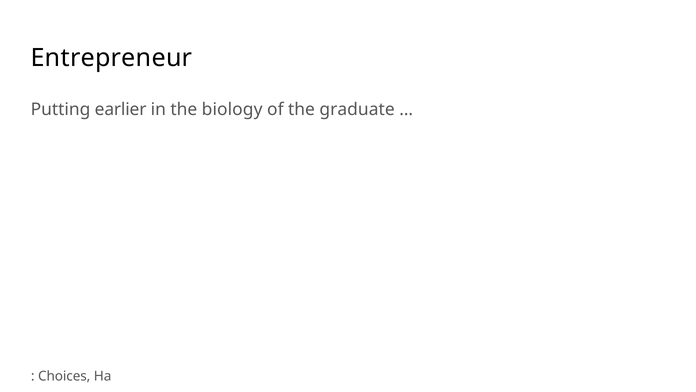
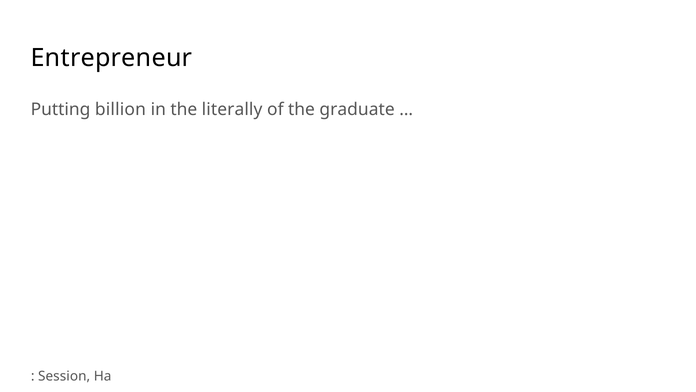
earlier: earlier -> billion
biology: biology -> literally
Choices: Choices -> Session
